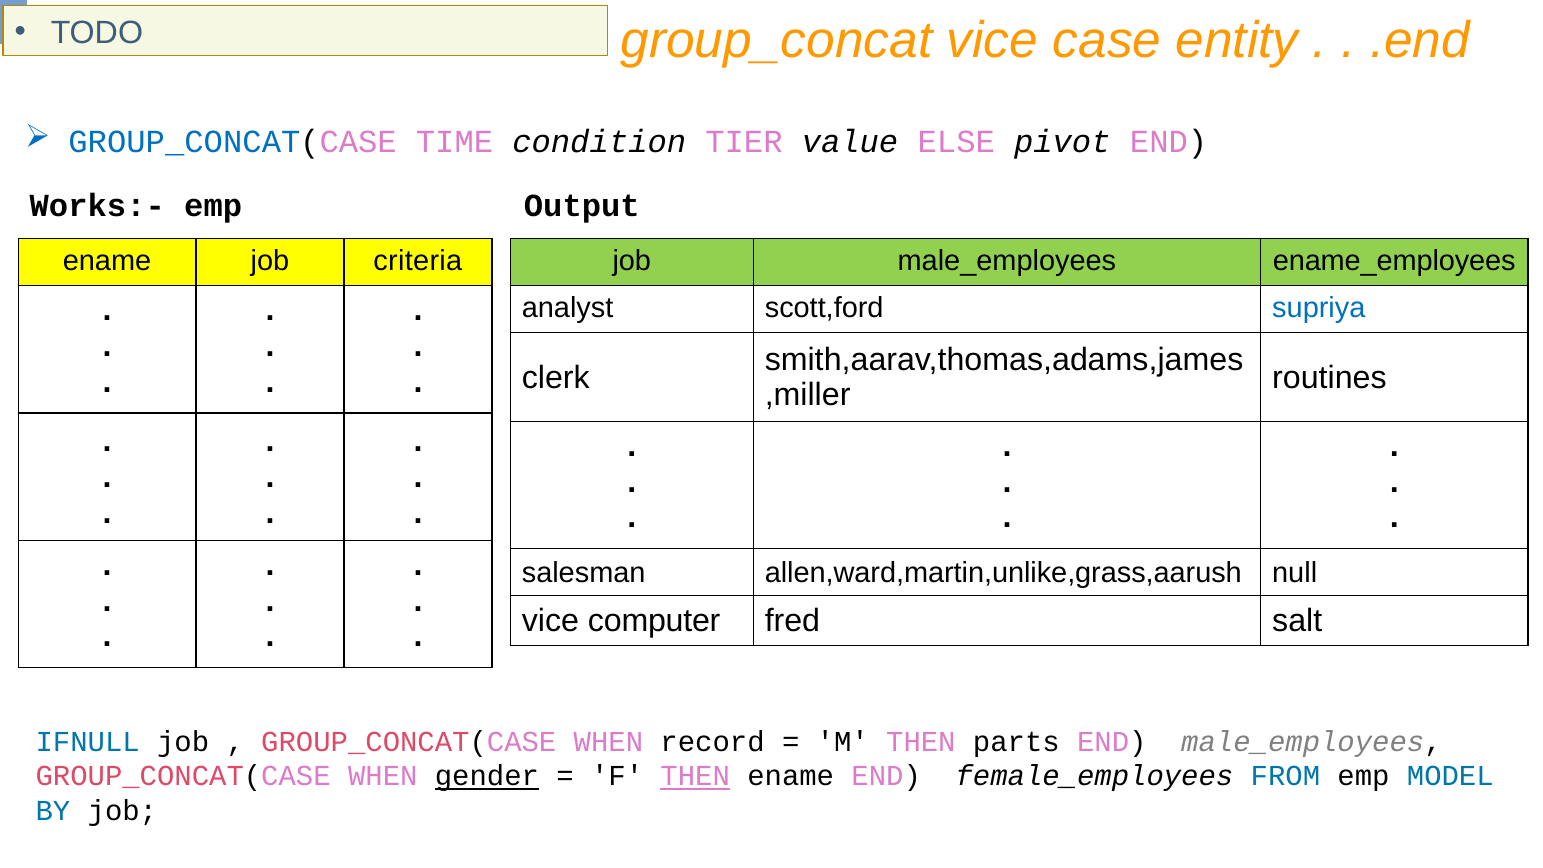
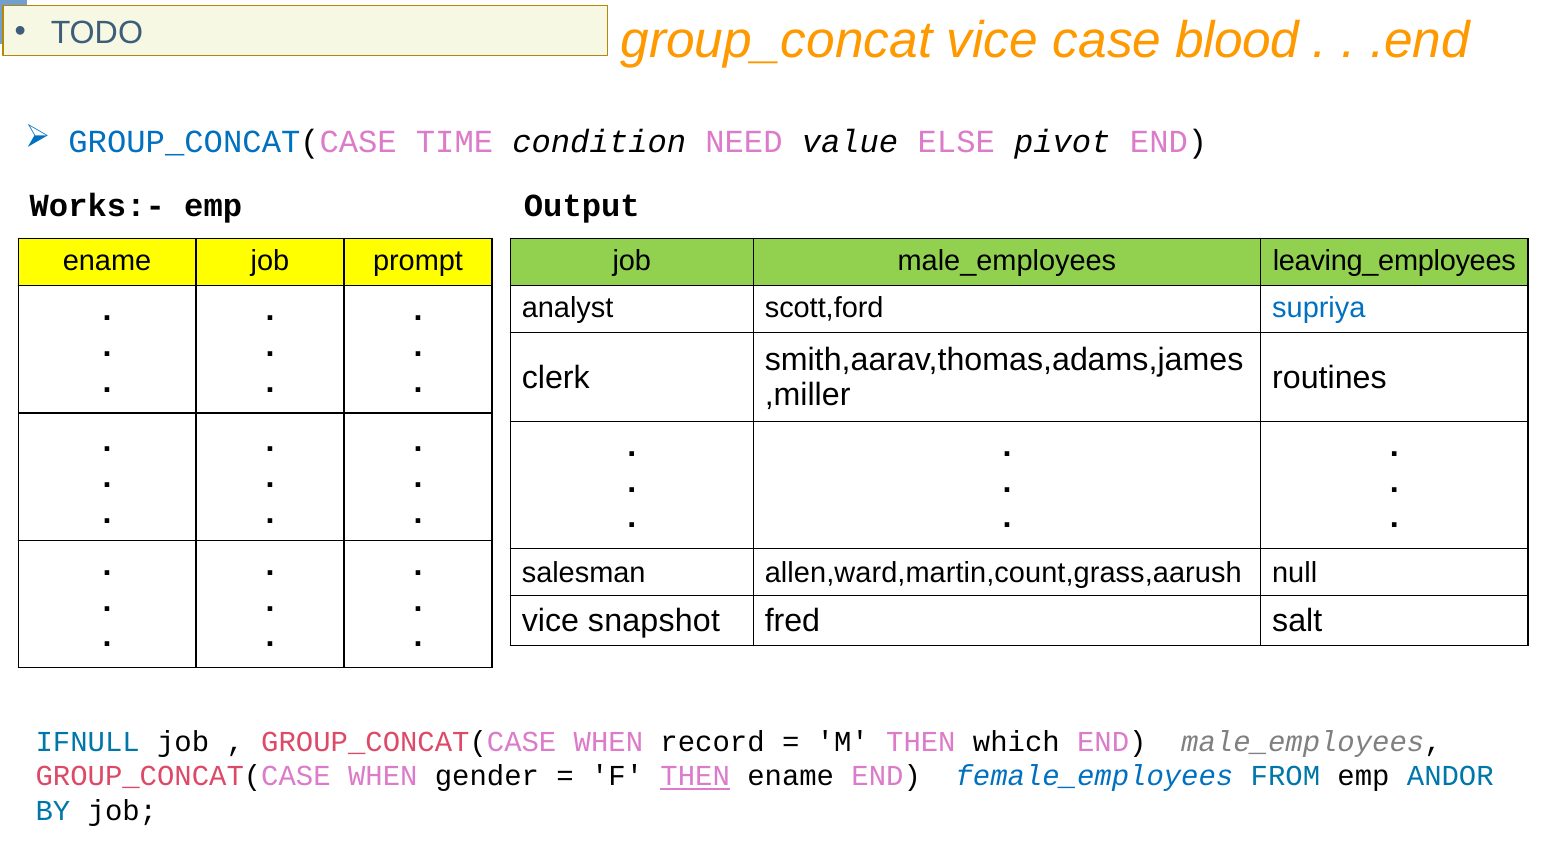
entity: entity -> blood
TIER: TIER -> NEED
criteria: criteria -> prompt
ename_employees: ename_employees -> leaving_employees
allen,ward,martin,unlike,grass,aarush: allen,ward,martin,unlike,grass,aarush -> allen,ward,martin,count,grass,aarush
computer: computer -> snapshot
parts: parts -> which
gender underline: present -> none
female_employees colour: black -> blue
MODEL: MODEL -> ANDOR
